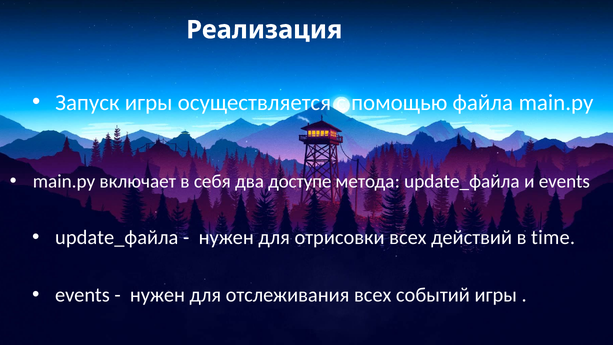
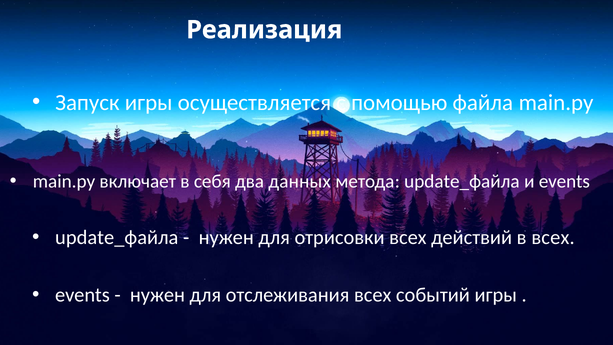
доступе: доступе -> данных
в time: time -> всех
